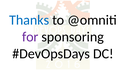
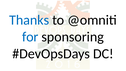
for colour: purple -> blue
